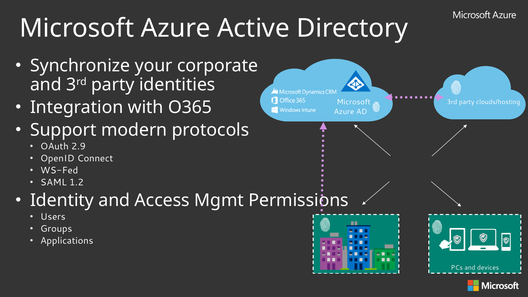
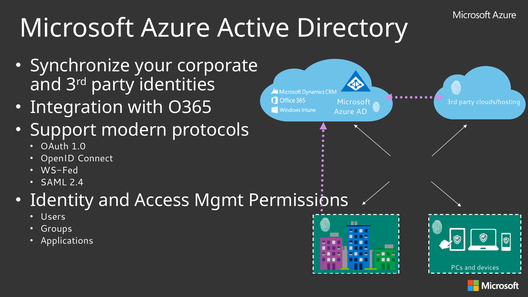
2.9: 2.9 -> 1.0
1.2: 1.2 -> 2.4
